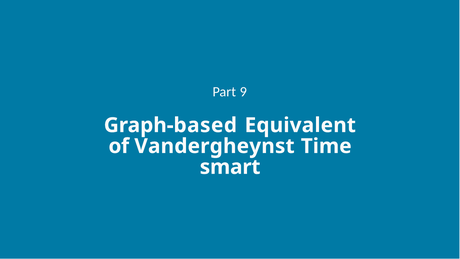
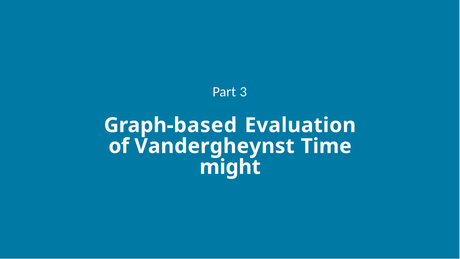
9: 9 -> 3
Equivalent: Equivalent -> Evaluation
smart: smart -> might
